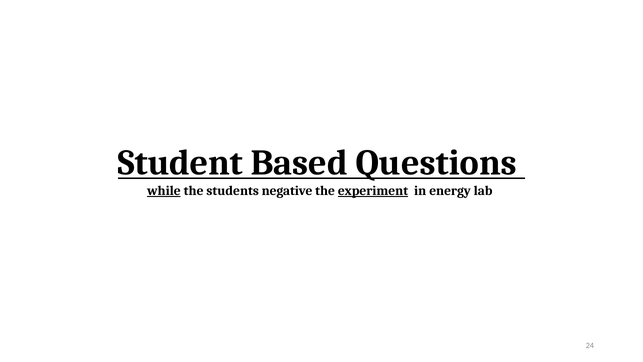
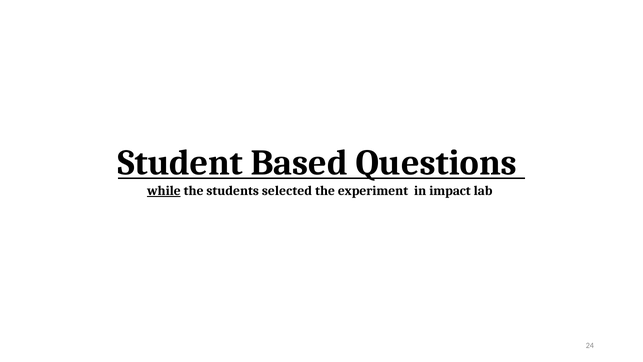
negative: negative -> selected
experiment underline: present -> none
energy: energy -> impact
